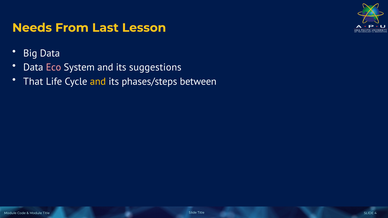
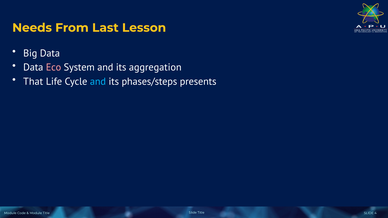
suggestions: suggestions -> aggregation
and at (98, 82) colour: yellow -> light blue
between: between -> presents
